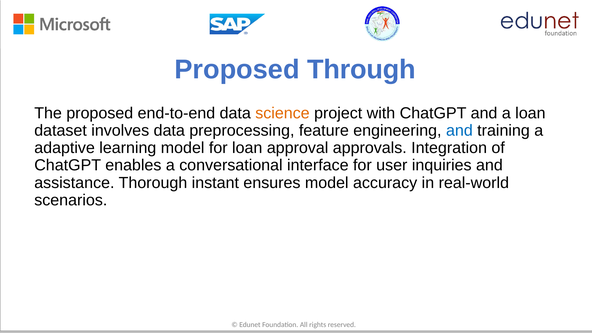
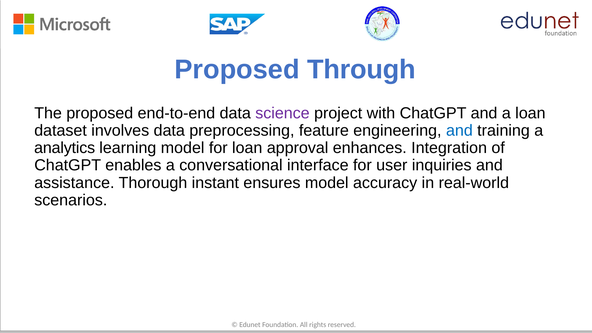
science colour: orange -> purple
adaptive: adaptive -> analytics
approvals: approvals -> enhances
